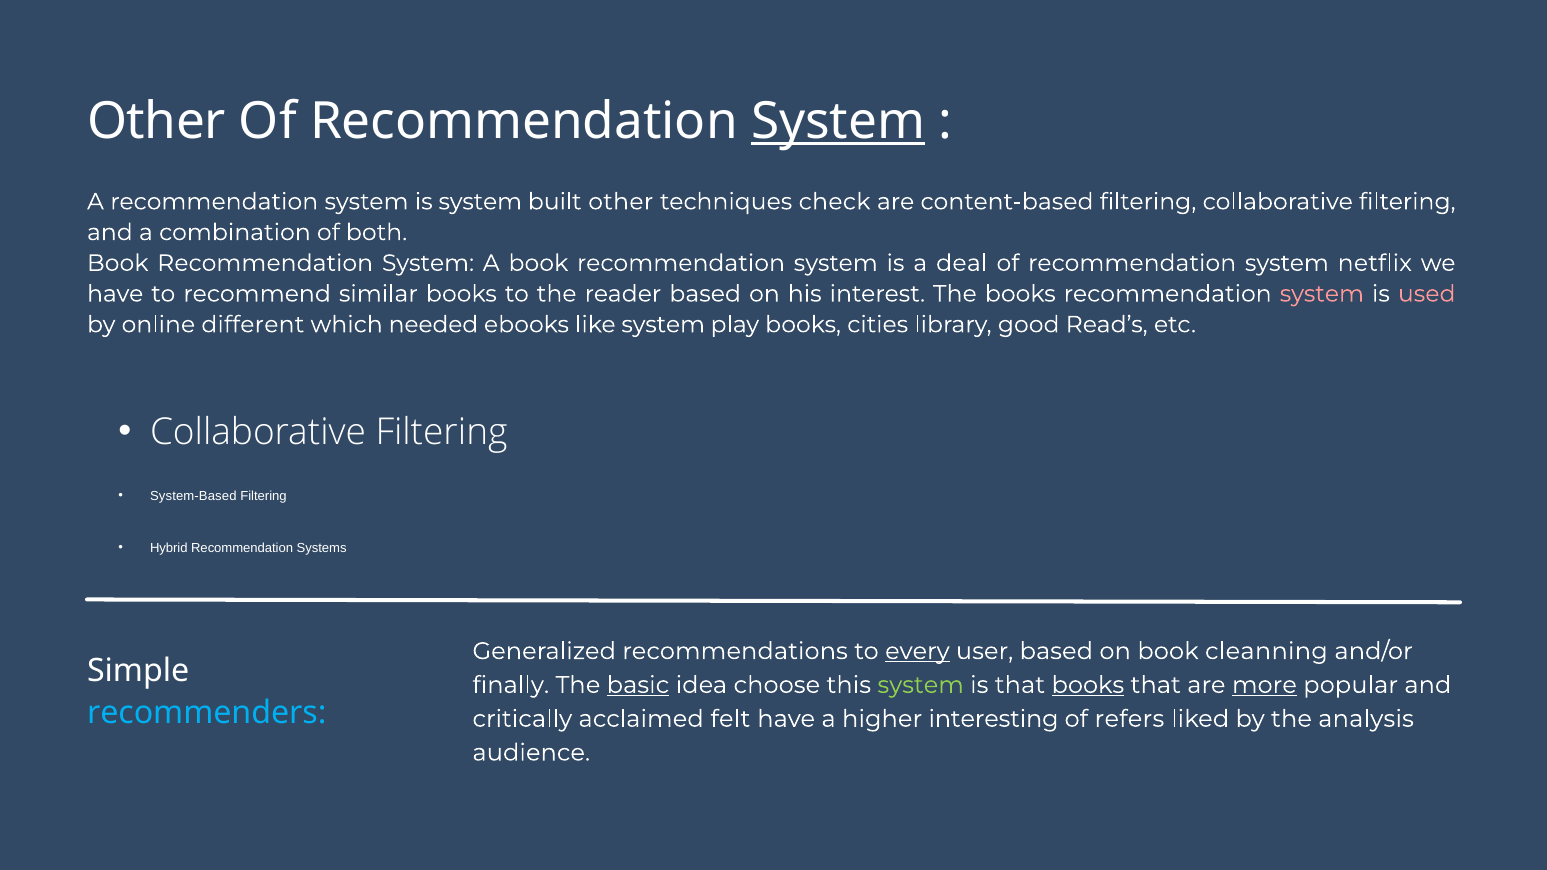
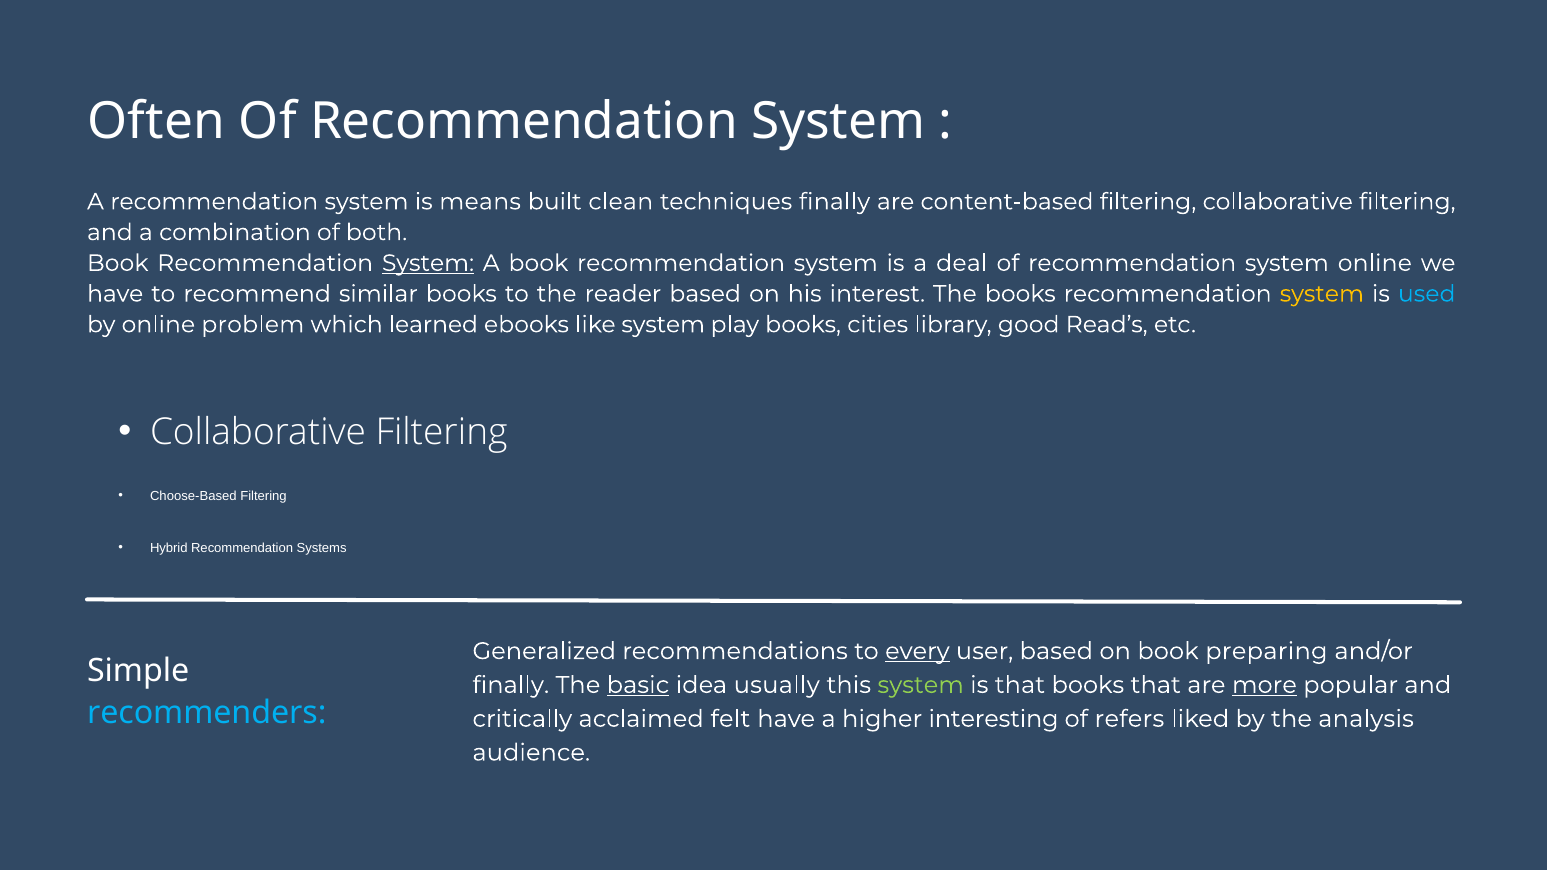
Other at (157, 121): Other -> Often
System at (838, 121) underline: present -> none
is system: system -> means
built other: other -> clean
techniques check: check -> finally
System at (428, 263) underline: none -> present
system netflix: netflix -> online
system at (1322, 294) colour: pink -> yellow
used colour: pink -> light blue
different: different -> problem
needed: needed -> learned
System-Based: System-Based -> Choose-Based
cleanning: cleanning -> preparing
choose: choose -> usually
books at (1088, 685) underline: present -> none
